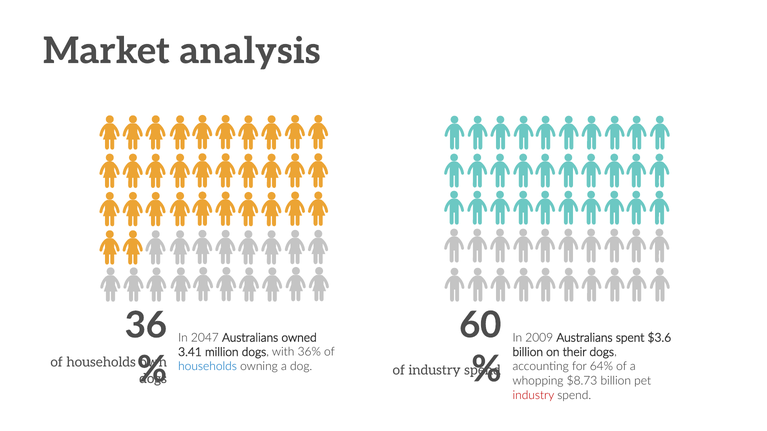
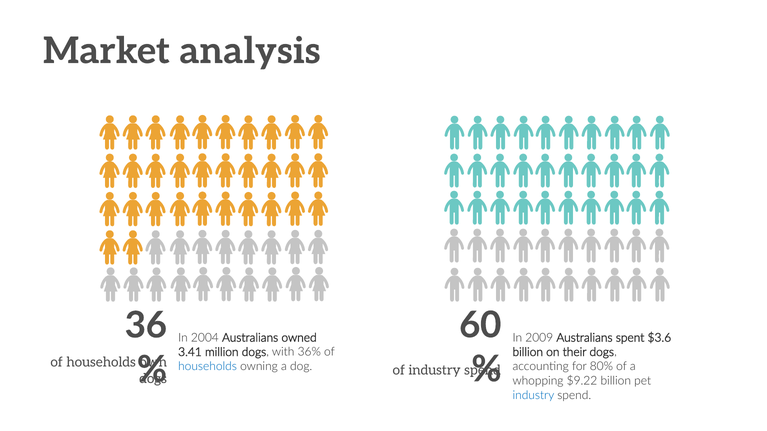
2047: 2047 -> 2004
64%: 64% -> 80%
$8.73: $8.73 -> $9.22
industry at (533, 396) colour: red -> blue
